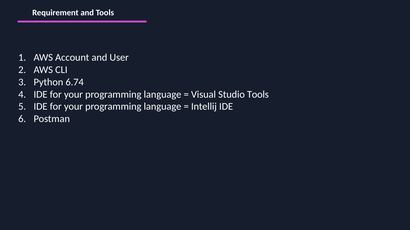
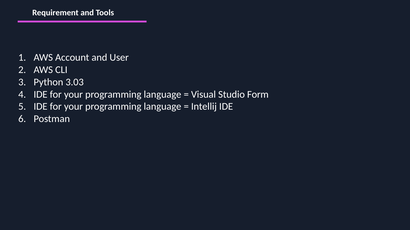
6.74: 6.74 -> 3.03
Studio Tools: Tools -> Form
